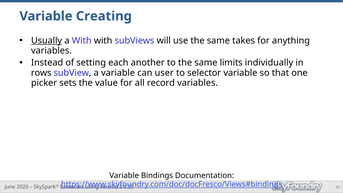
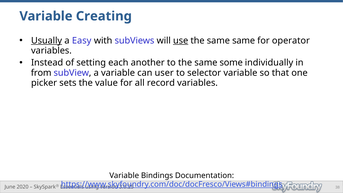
a With: With -> Easy
use underline: none -> present
same takes: takes -> same
anything: anything -> operator
limits: limits -> some
rows: rows -> from
